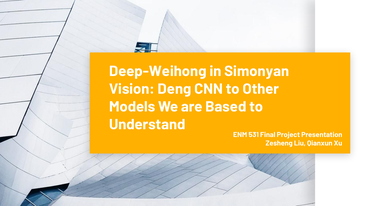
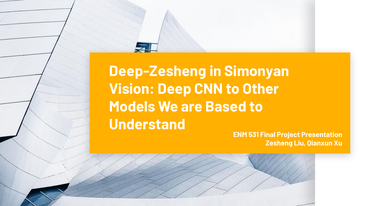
Deep-Weihong: Deep-Weihong -> Deep-Zesheng
Deng: Deng -> Deep
